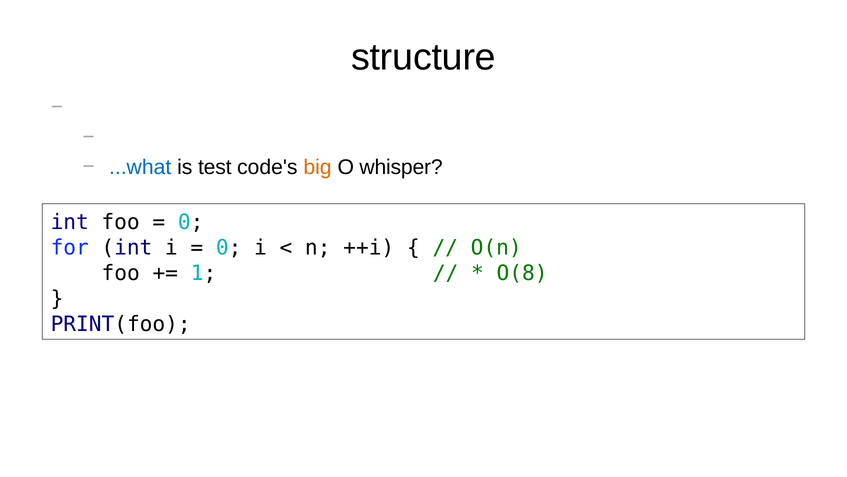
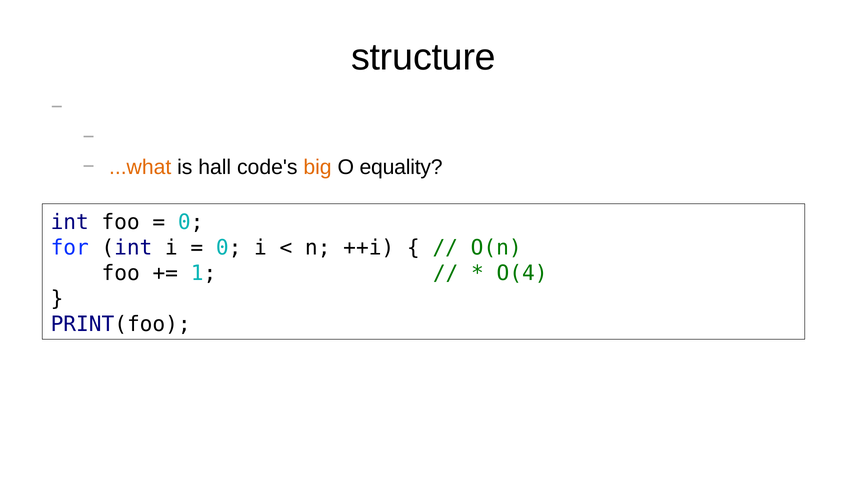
...what colour: blue -> orange
test: test -> hall
whisper: whisper -> equality
O(8: O(8 -> O(4
